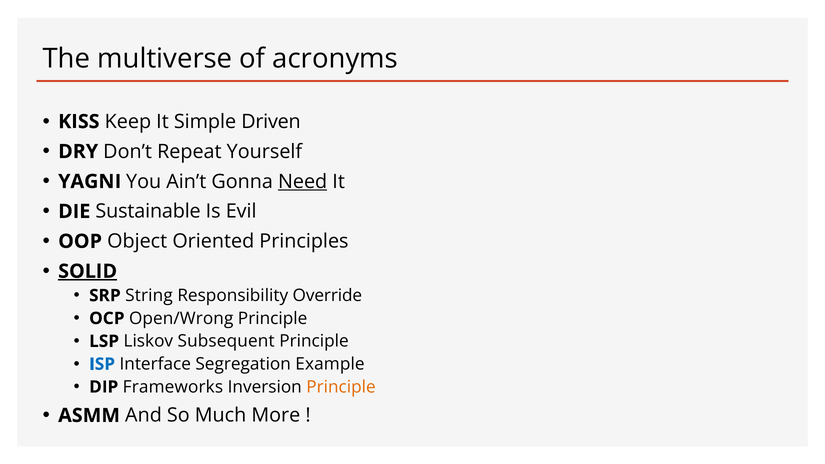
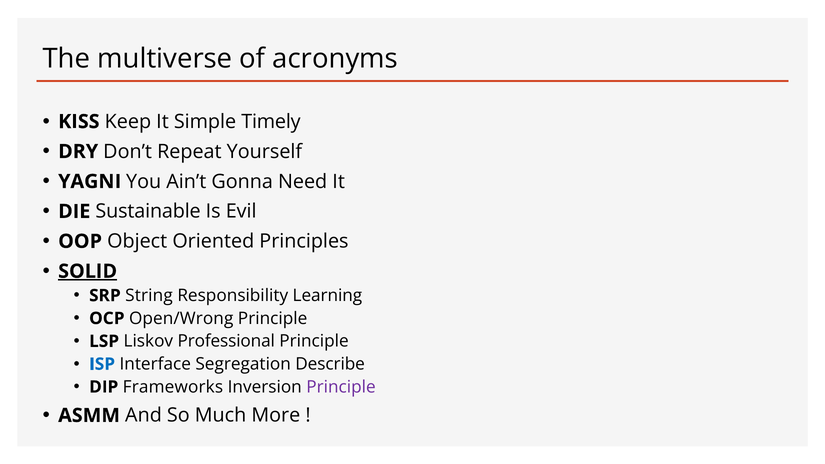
Driven: Driven -> Timely
Need underline: present -> none
Override: Override -> Learning
Subsequent: Subsequent -> Professional
Example: Example -> Describe
Principle at (341, 387) colour: orange -> purple
